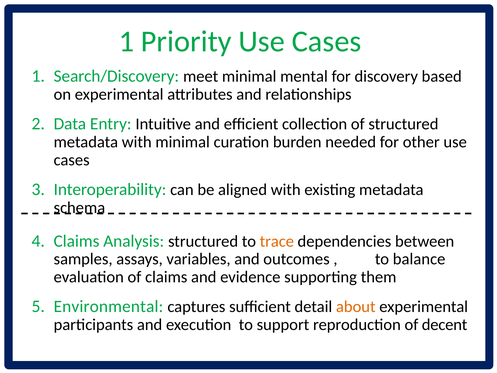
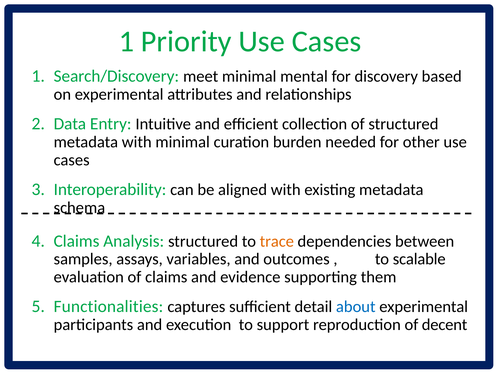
balance: balance -> scalable
Environmental: Environmental -> Functionalities
about colour: orange -> blue
